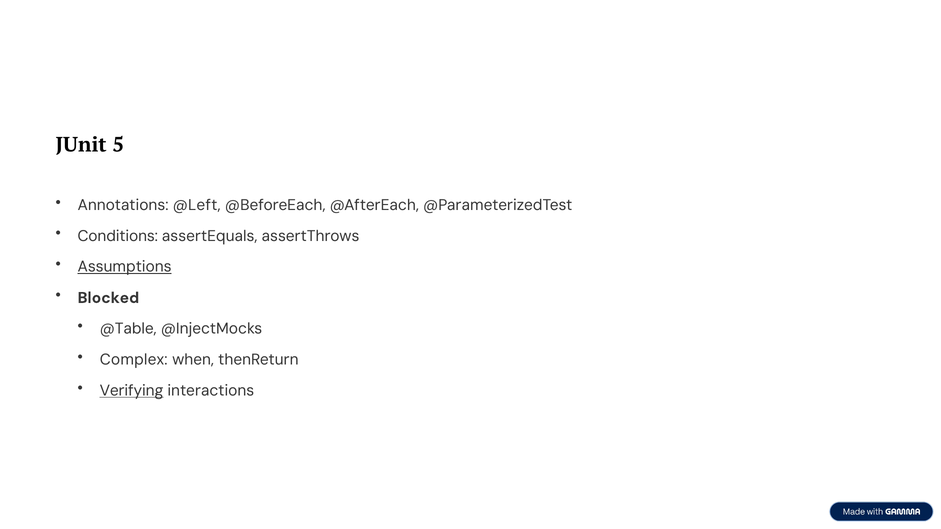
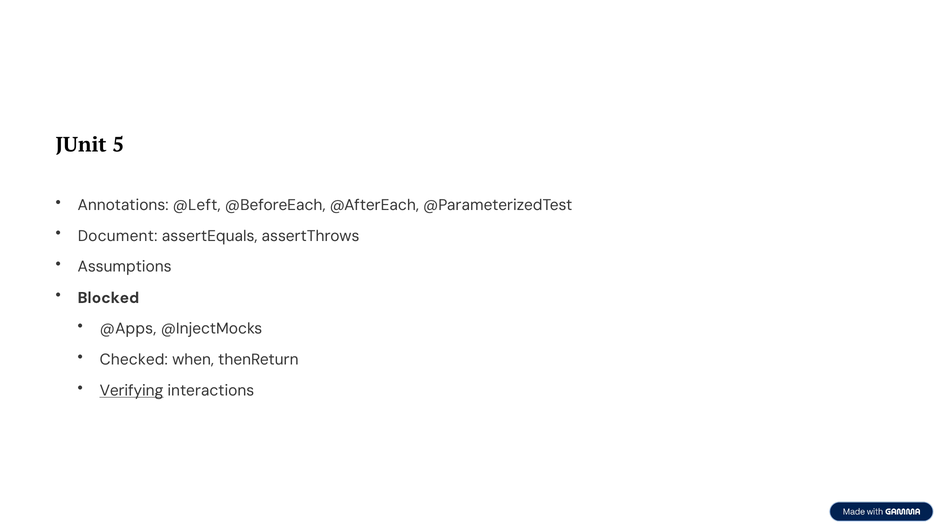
Conditions: Conditions -> Document
Assumptions underline: present -> none
@Table: @Table -> @Apps
Complex: Complex -> Checked
